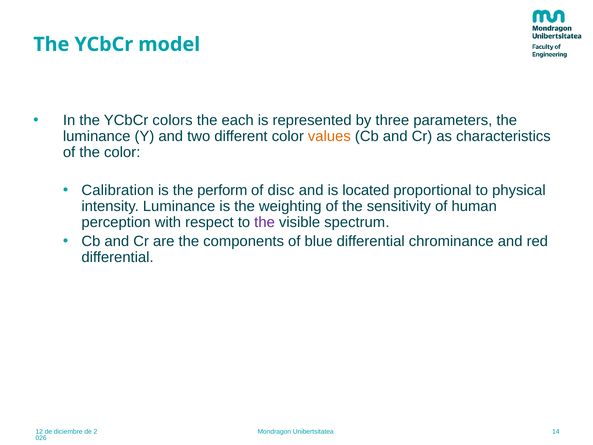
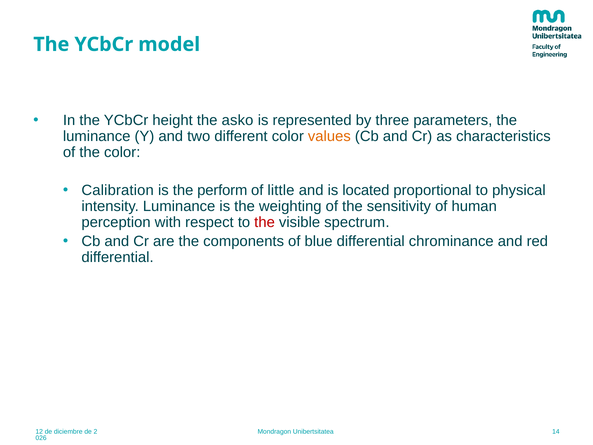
colors: colors -> height
each: each -> asko
disc: disc -> little
the at (265, 222) colour: purple -> red
